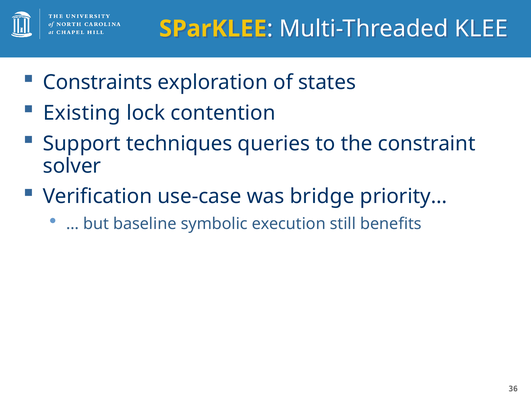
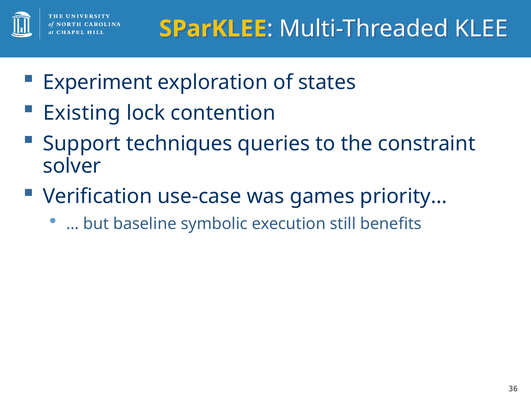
Constraints: Constraints -> Experiment
bridge: bridge -> games
